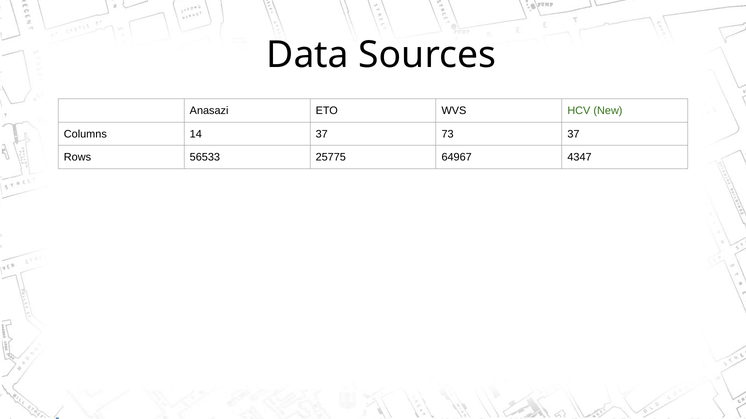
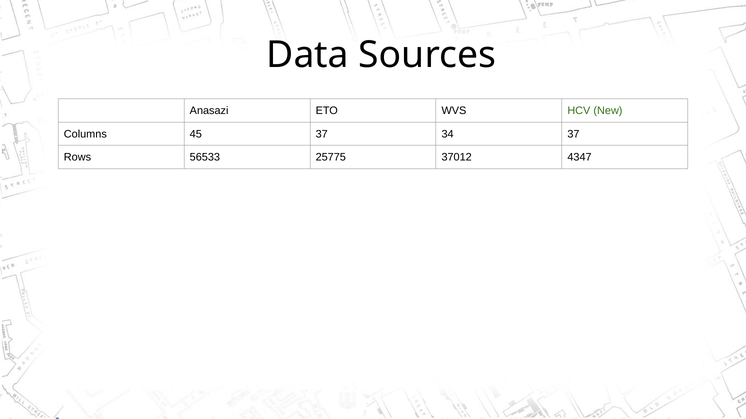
14: 14 -> 45
73: 73 -> 34
64967: 64967 -> 37012
